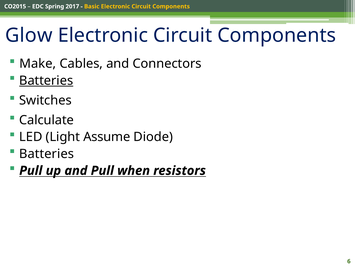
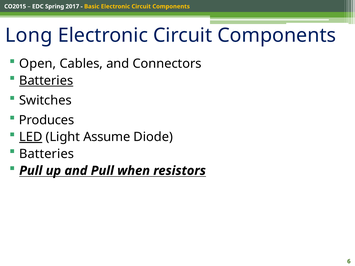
Glow: Glow -> Long
Make: Make -> Open
Calculate: Calculate -> Produces
LED underline: none -> present
